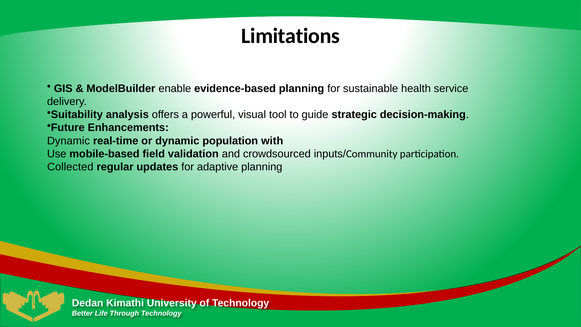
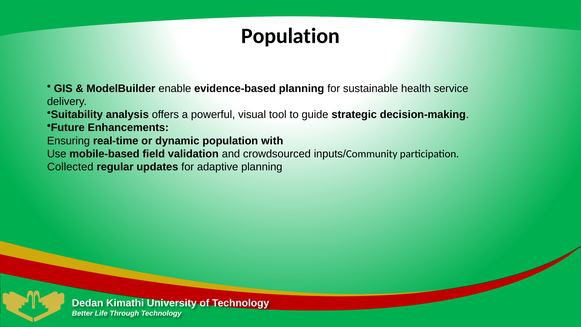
Limitations at (291, 36): Limitations -> Population
Dynamic at (68, 141): Dynamic -> Ensuring
